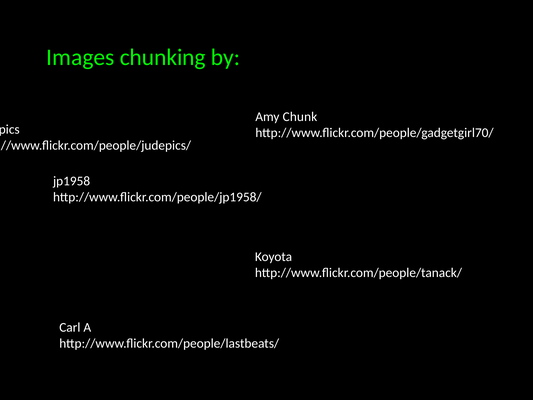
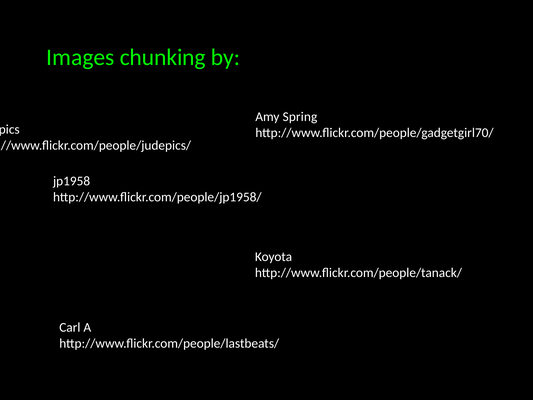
Chunk: Chunk -> Spring
